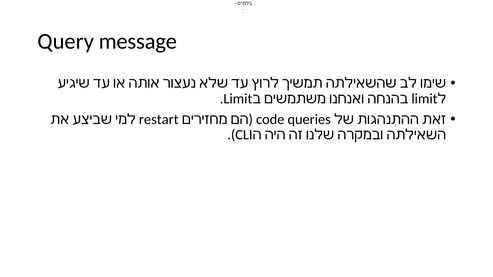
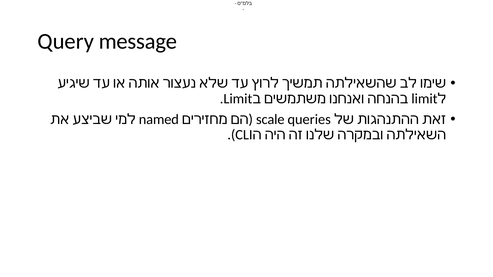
restart: restart -> named
code: code -> scale
